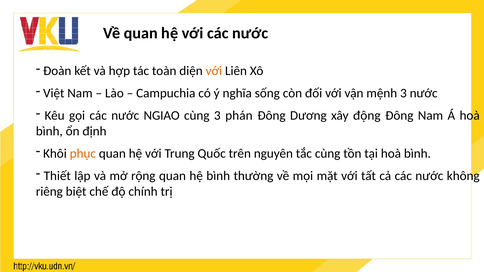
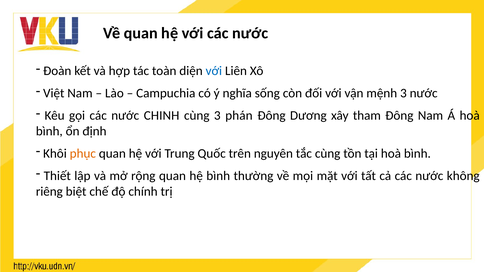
với at (214, 71) colour: orange -> blue
NGIAO: NGIAO -> CHINH
động: động -> tham
